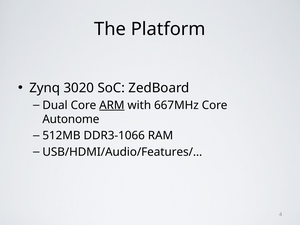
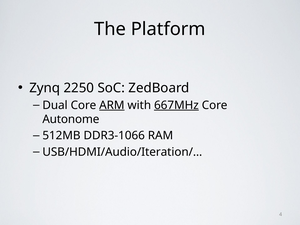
3020: 3020 -> 2250
667MHz underline: none -> present
USB/HDMI/Audio/Features/…: USB/HDMI/Audio/Features/… -> USB/HDMI/Audio/Iteration/…
